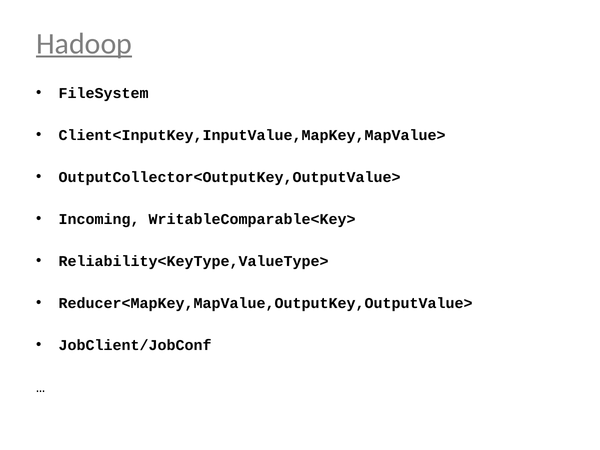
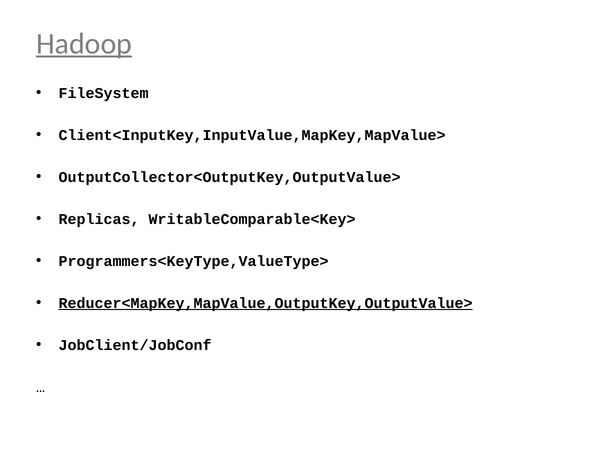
Incoming: Incoming -> Replicas
Reliability<KeyType,ValueType>: Reliability<KeyType,ValueType> -> Programmers<KeyType,ValueType>
Reducer<MapKey,MapValue,OutputKey,OutputValue> underline: none -> present
